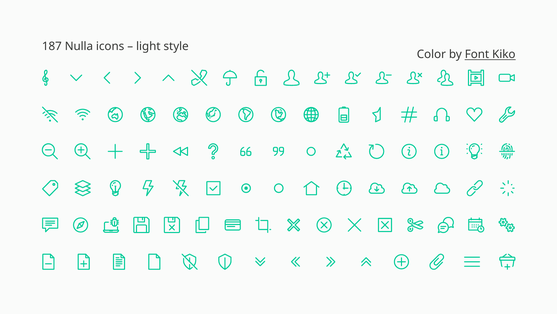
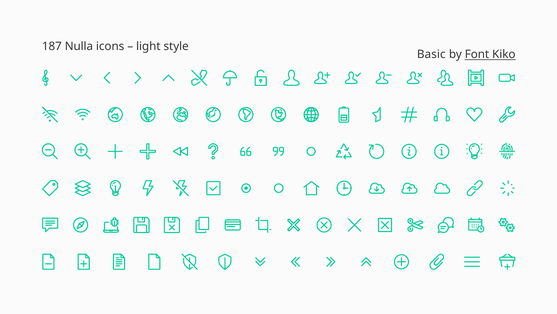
Color: Color -> Basic
